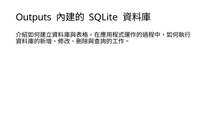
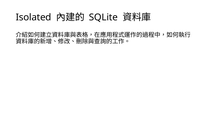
Outputs: Outputs -> Isolated
